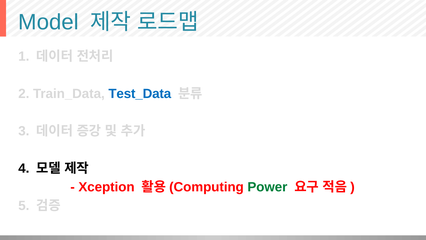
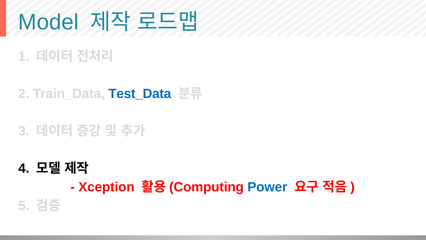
Power colour: green -> blue
